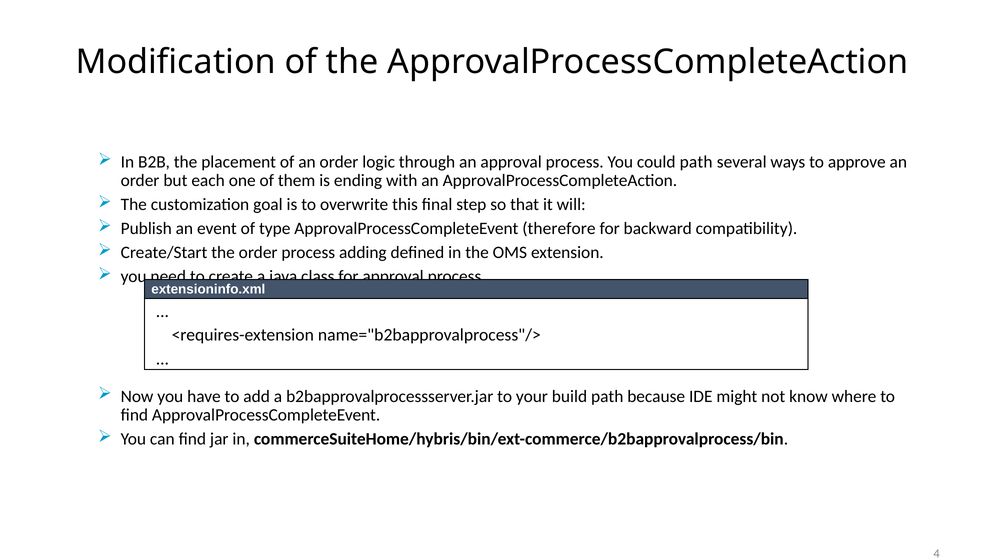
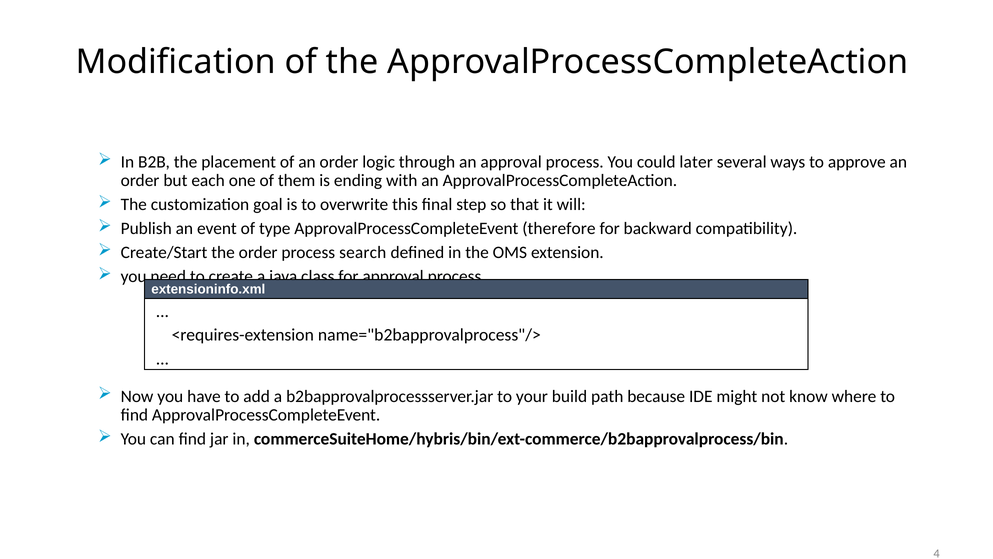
could path: path -> later
adding: adding -> search
